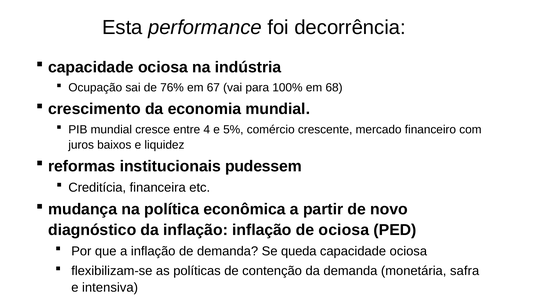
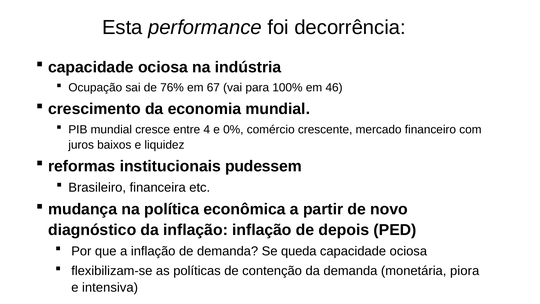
68: 68 -> 46
5%: 5% -> 0%
Creditícia: Creditícia -> Brasileiro
de ociosa: ociosa -> depois
safra: safra -> piora
